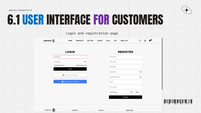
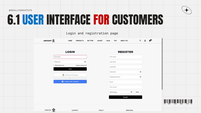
FOR colour: purple -> red
